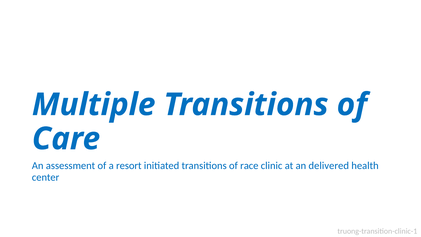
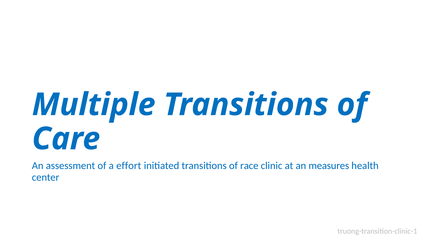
resort: resort -> effort
delivered: delivered -> measures
